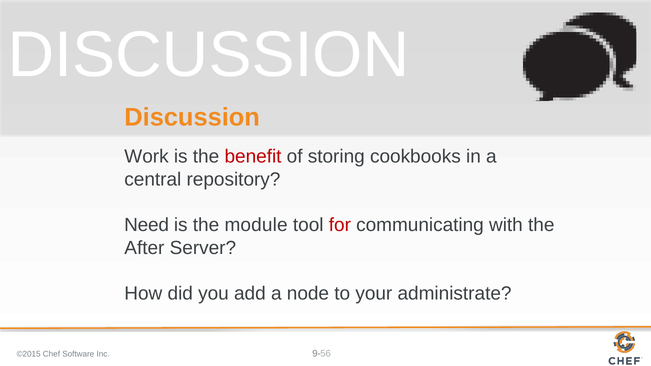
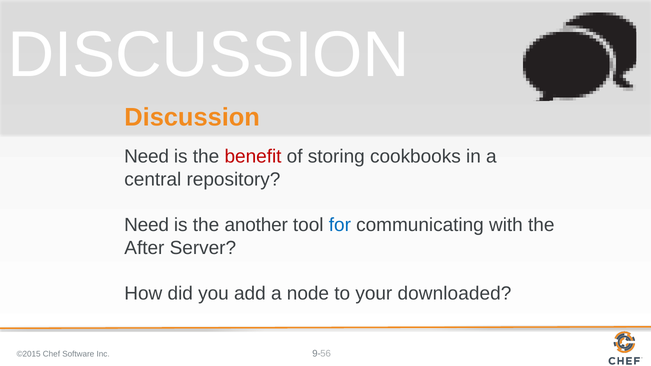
Work at (147, 157): Work -> Need
module: module -> another
for colour: red -> blue
administrate: administrate -> downloaded
